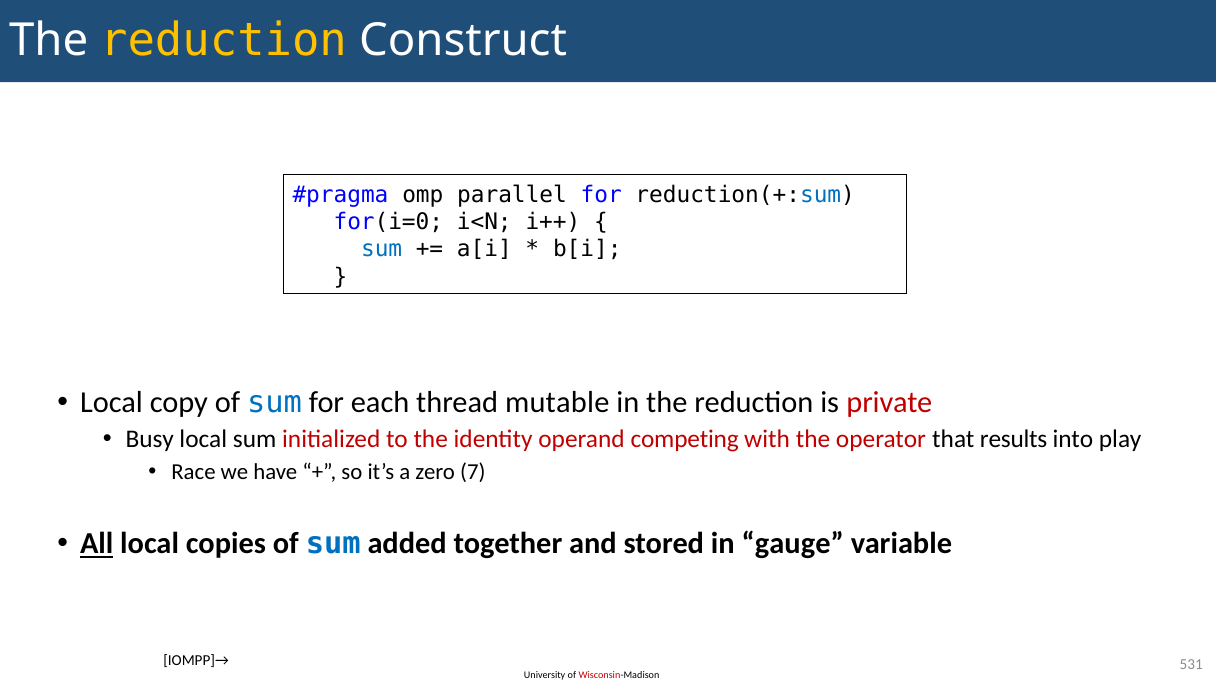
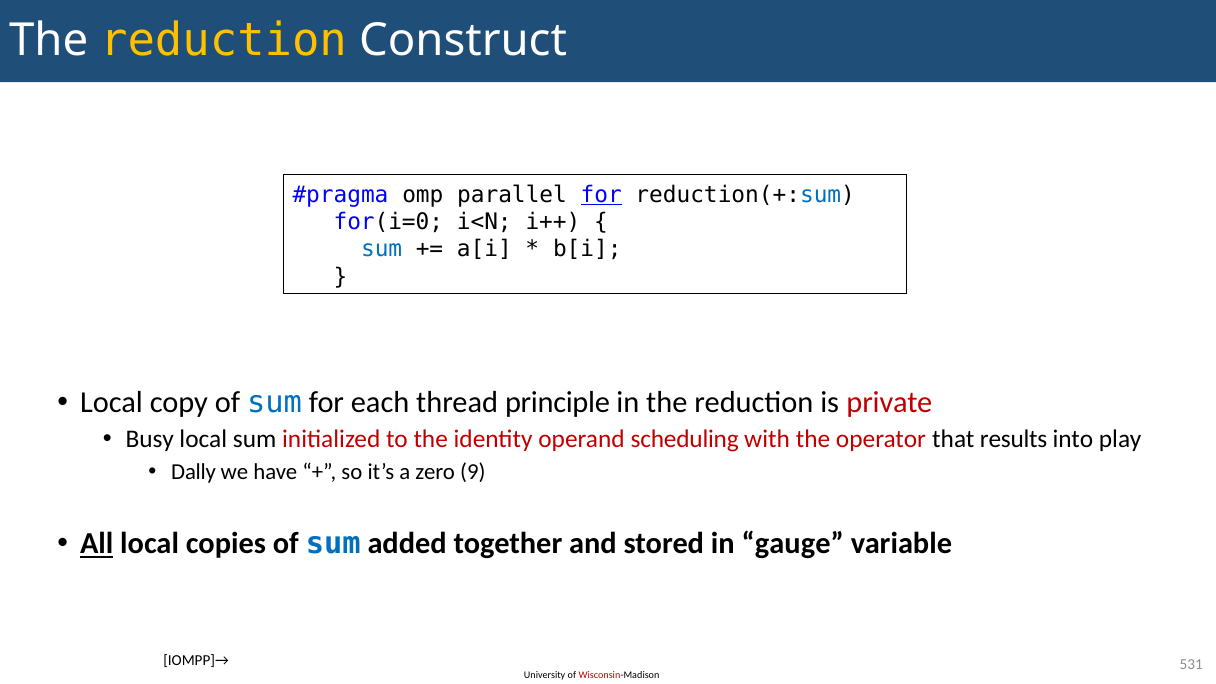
for at (601, 195) underline: none -> present
mutable: mutable -> principle
competing: competing -> scheduling
Race: Race -> Dally
7: 7 -> 9
